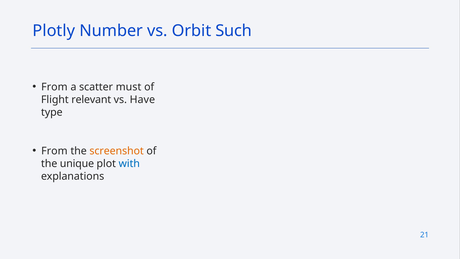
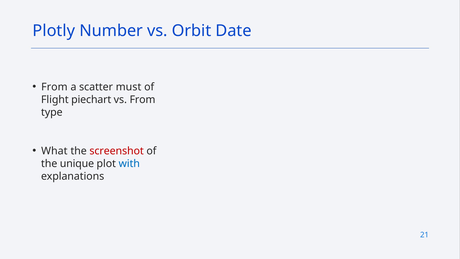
Such: Such -> Date
relevant: relevant -> piechart
vs Have: Have -> From
From at (54, 151): From -> What
screenshot colour: orange -> red
